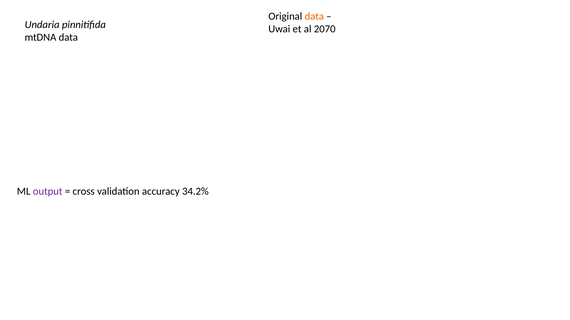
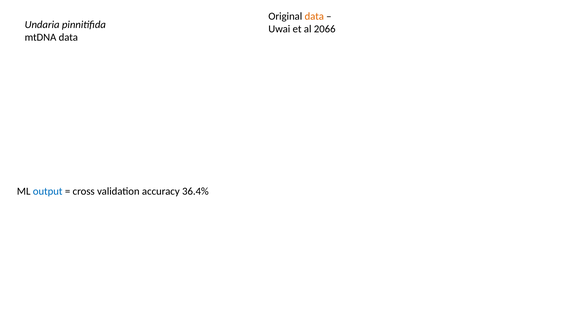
2070: 2070 -> 2066
output colour: purple -> blue
34.2%: 34.2% -> 36.4%
